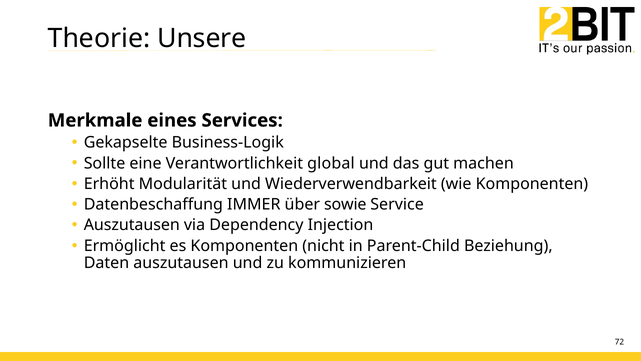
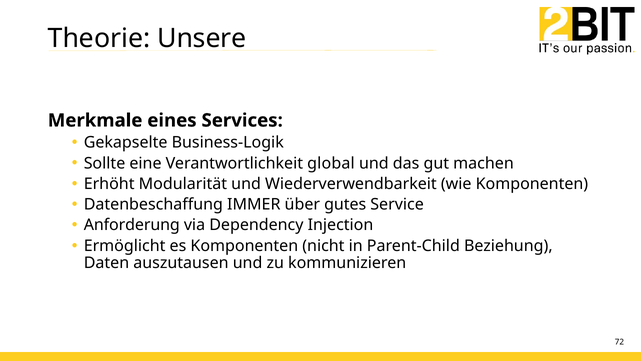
sowie: sowie -> gutes
Auszutausen at (132, 225): Auszutausen -> Anforderung
